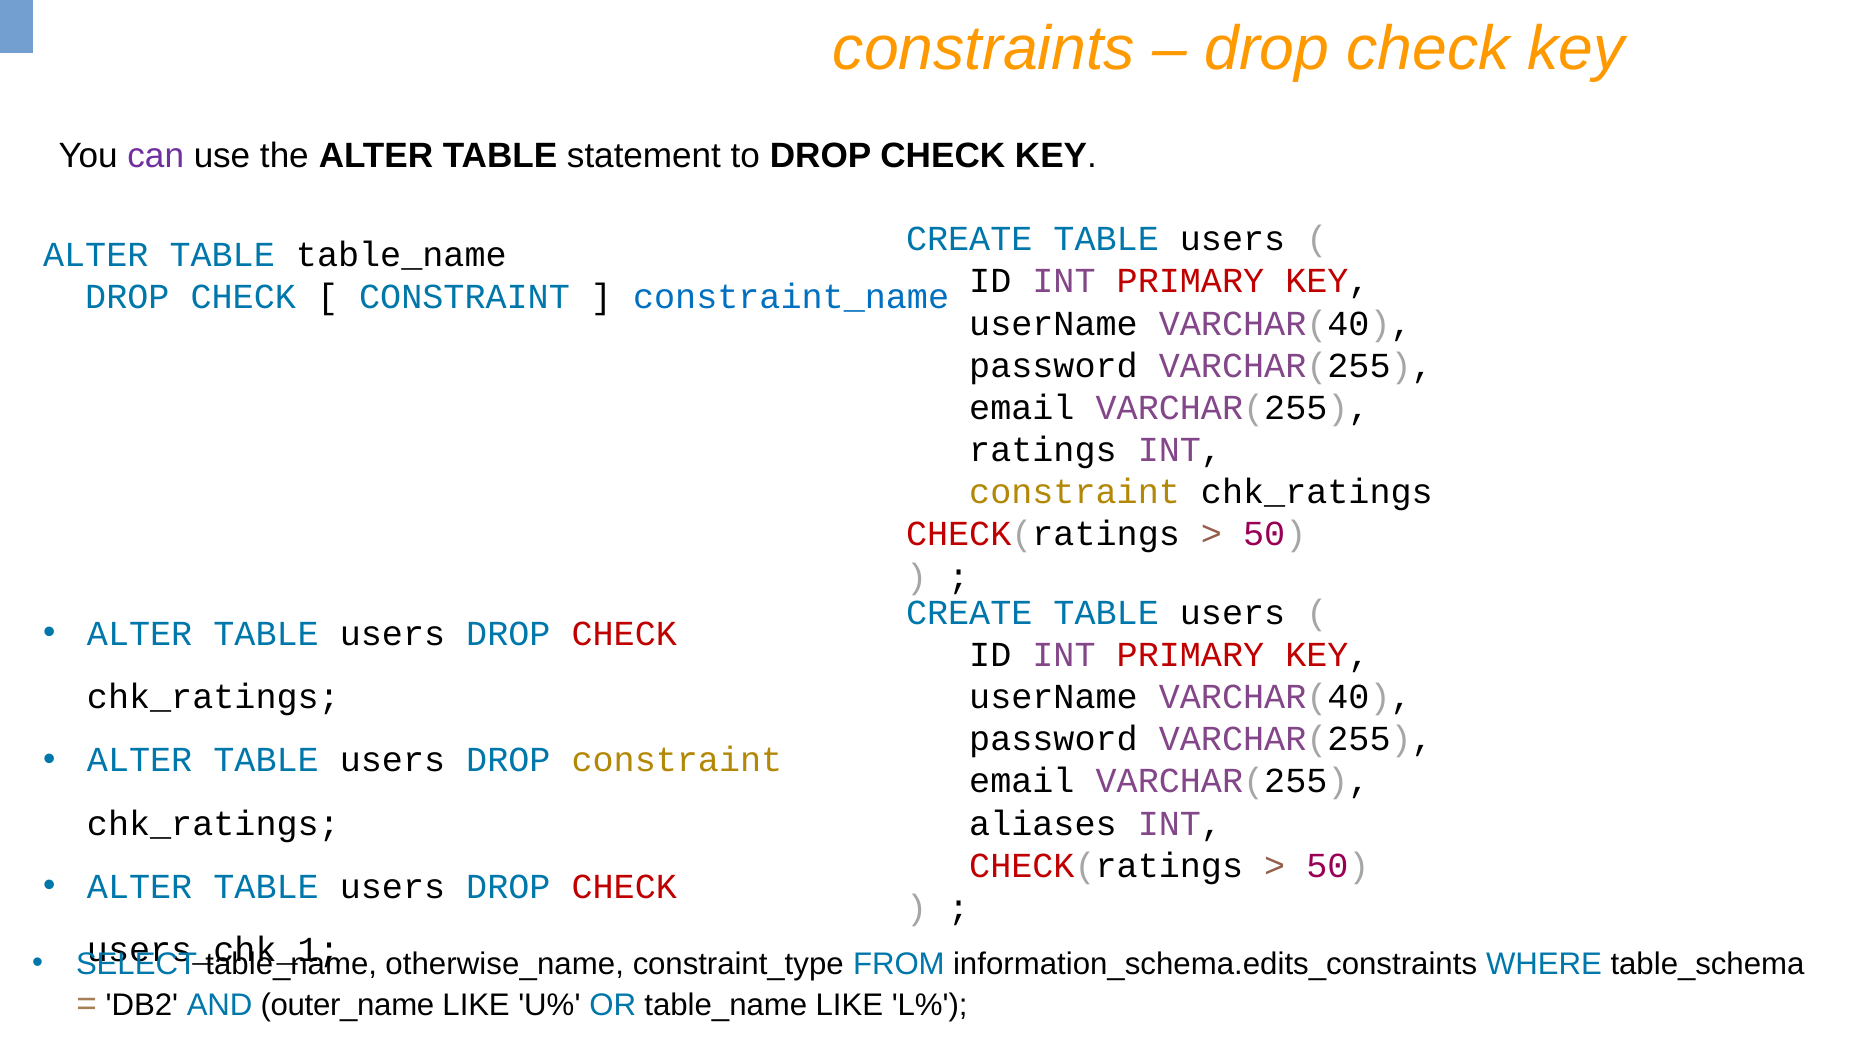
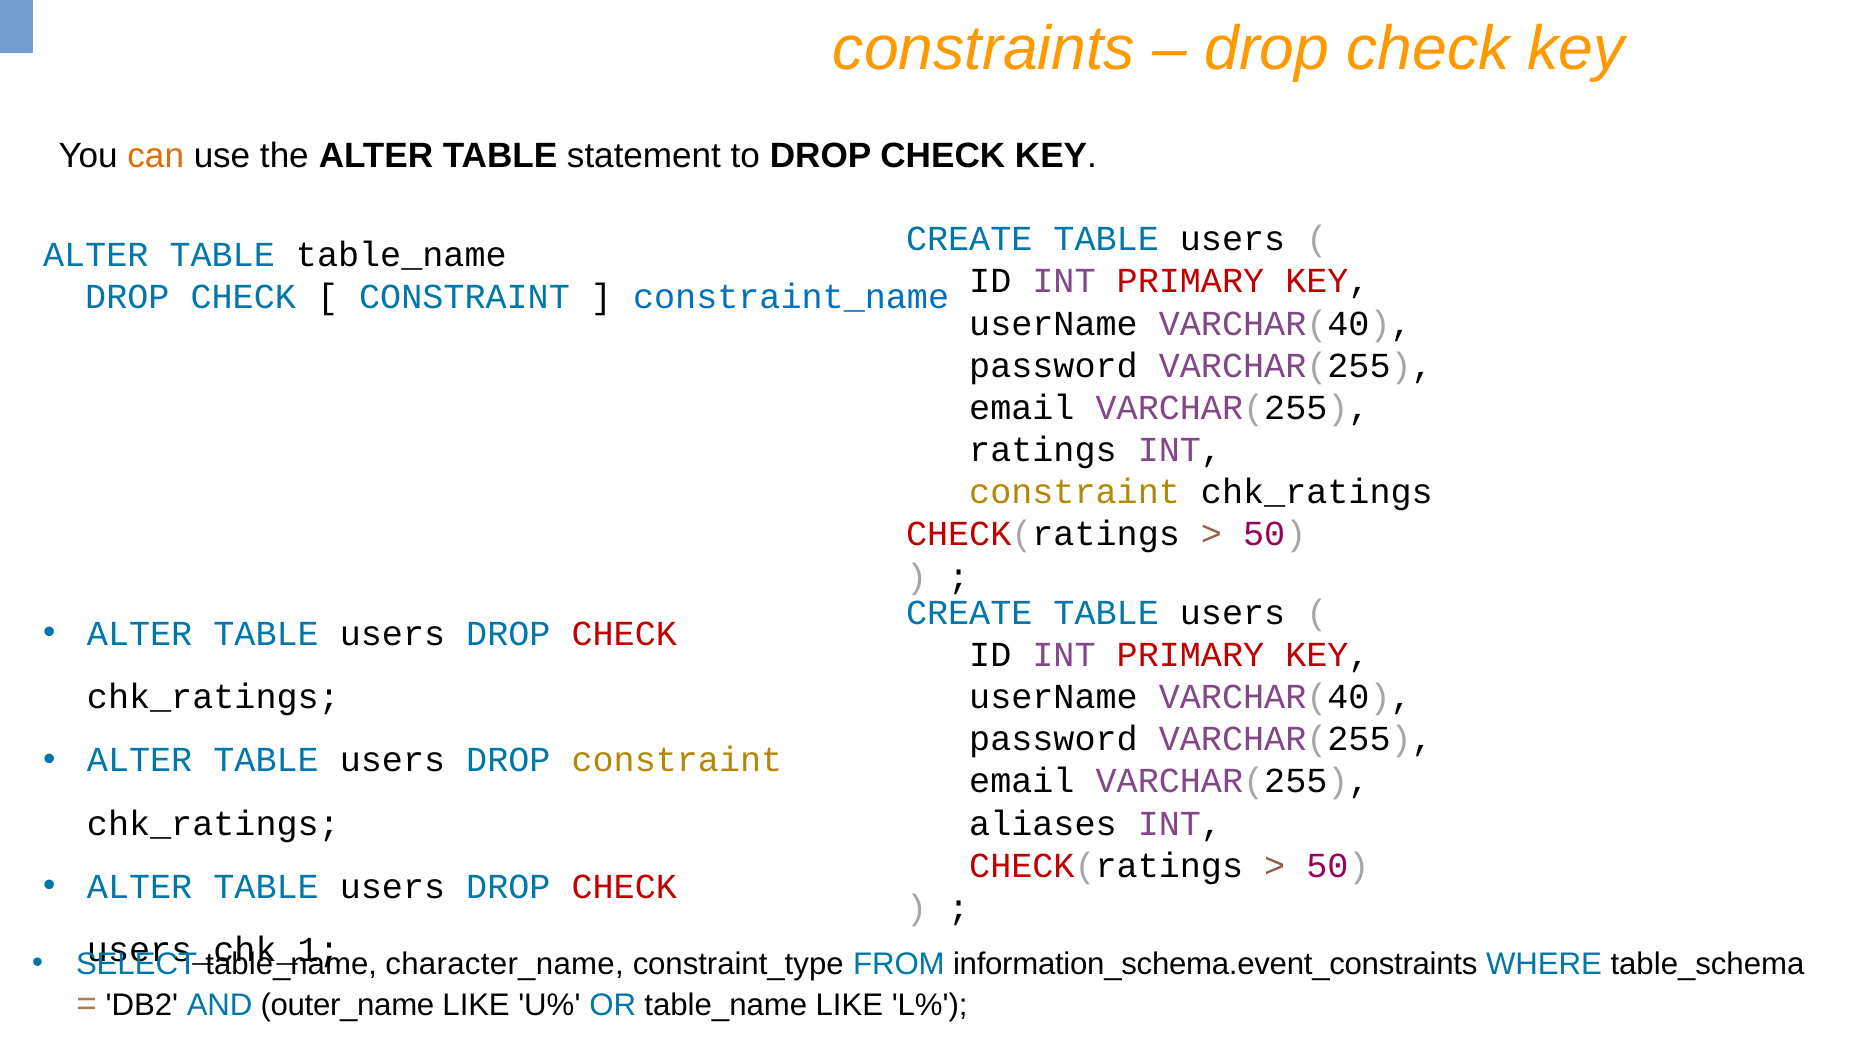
can colour: purple -> orange
otherwise_name: otherwise_name -> character_name
information_schema.edits_constraints: information_schema.edits_constraints -> information_schema.event_constraints
